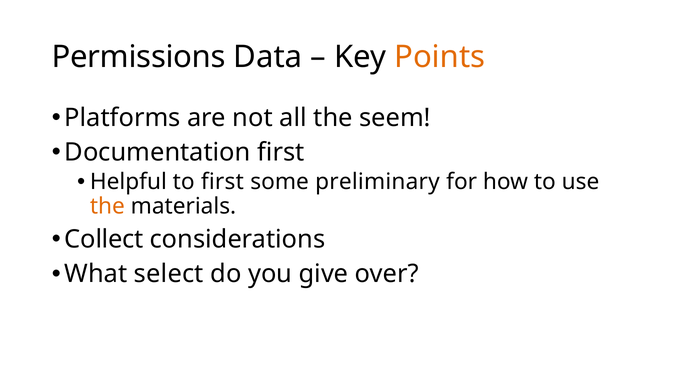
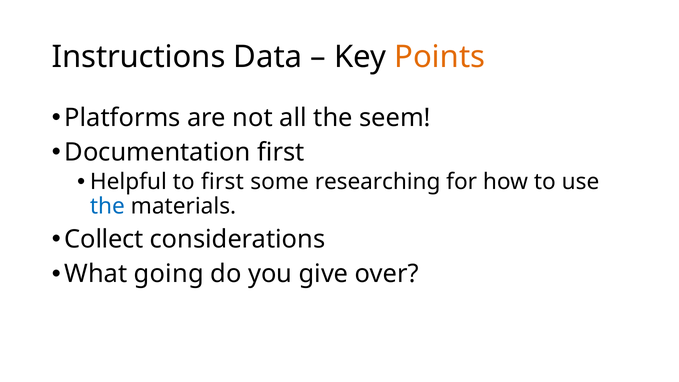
Permissions: Permissions -> Instructions
preliminary: preliminary -> researching
the at (107, 206) colour: orange -> blue
select: select -> going
